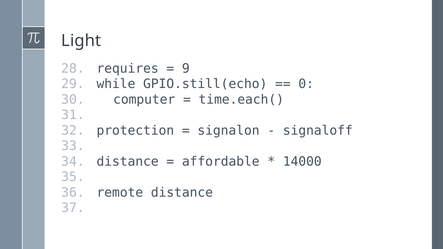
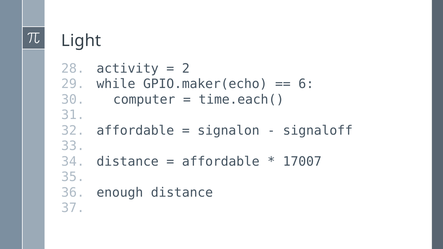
requires: requires -> activity
9: 9 -> 2
GPIO.still(echo: GPIO.still(echo -> GPIO.maker(echo
0: 0 -> 6
protection at (135, 131): protection -> affordable
14000: 14000 -> 17007
remote: remote -> enough
